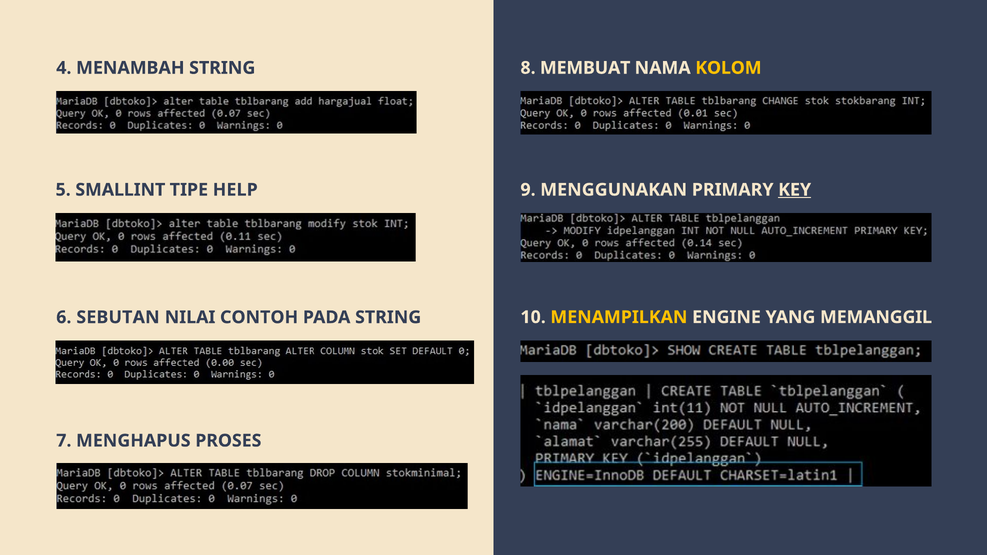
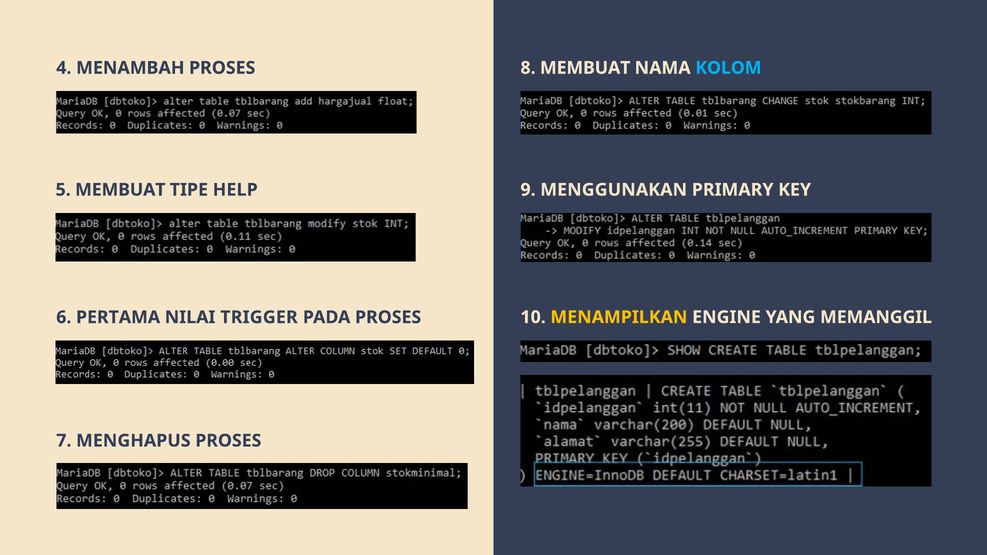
MENAMBAH STRING: STRING -> PROSES
KOLOM colour: yellow -> light blue
5 SMALLINT: SMALLINT -> MEMBUAT
KEY underline: present -> none
SEBUTAN: SEBUTAN -> PERTAMA
CONTOH: CONTOH -> TRIGGER
PADA STRING: STRING -> PROSES
